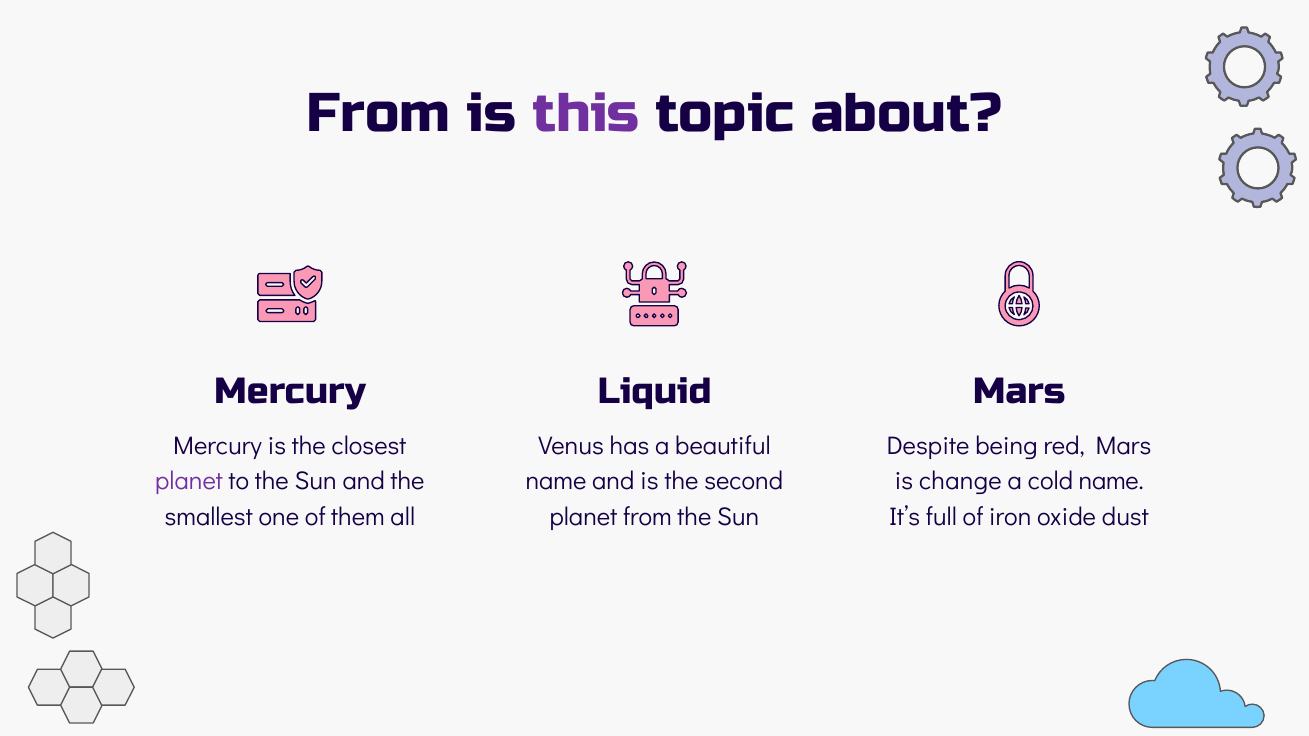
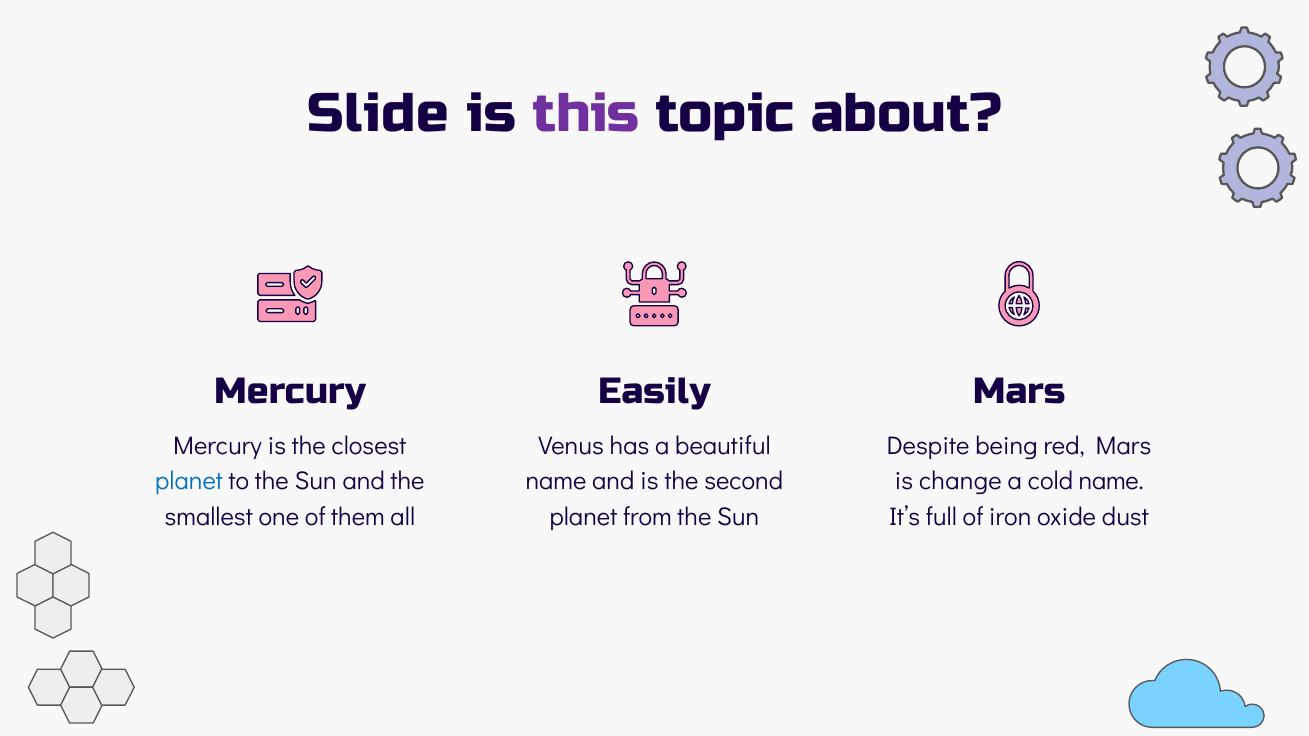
From at (378, 113): From -> Slide
Liquid: Liquid -> Easily
planet at (189, 482) colour: purple -> blue
